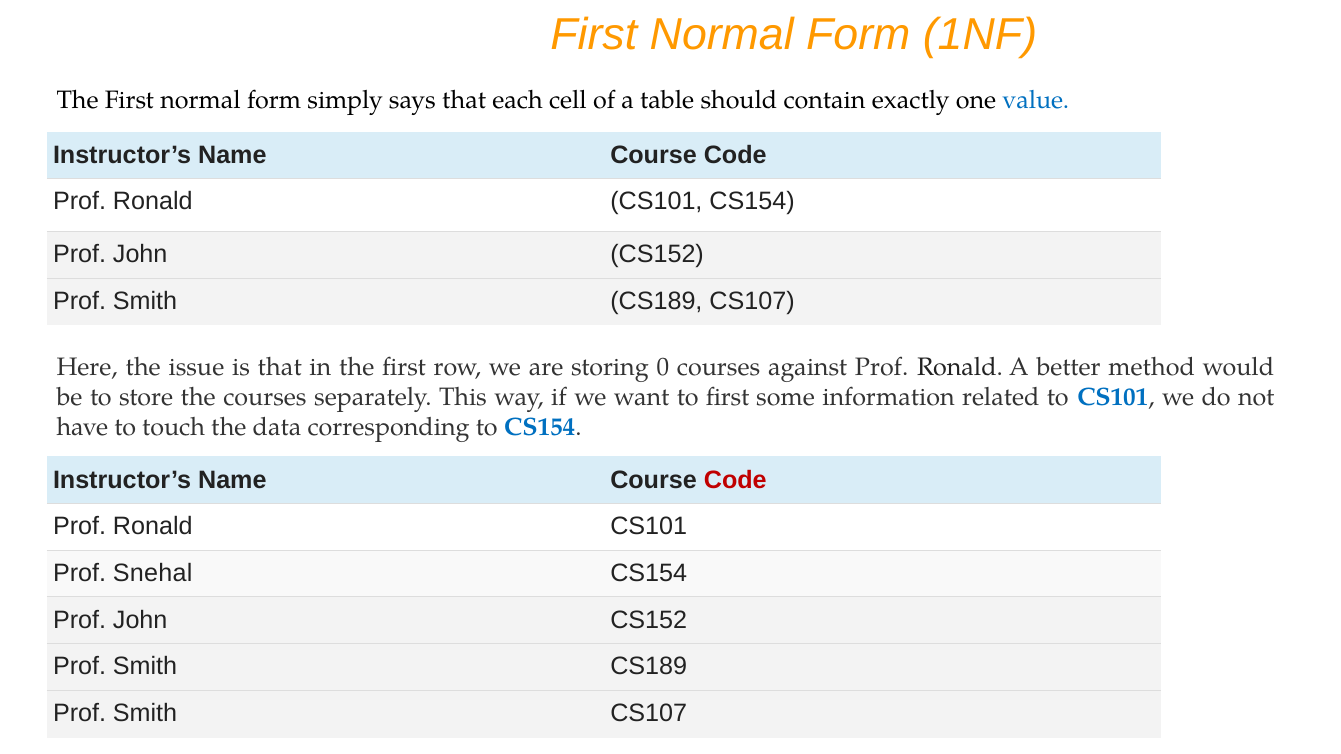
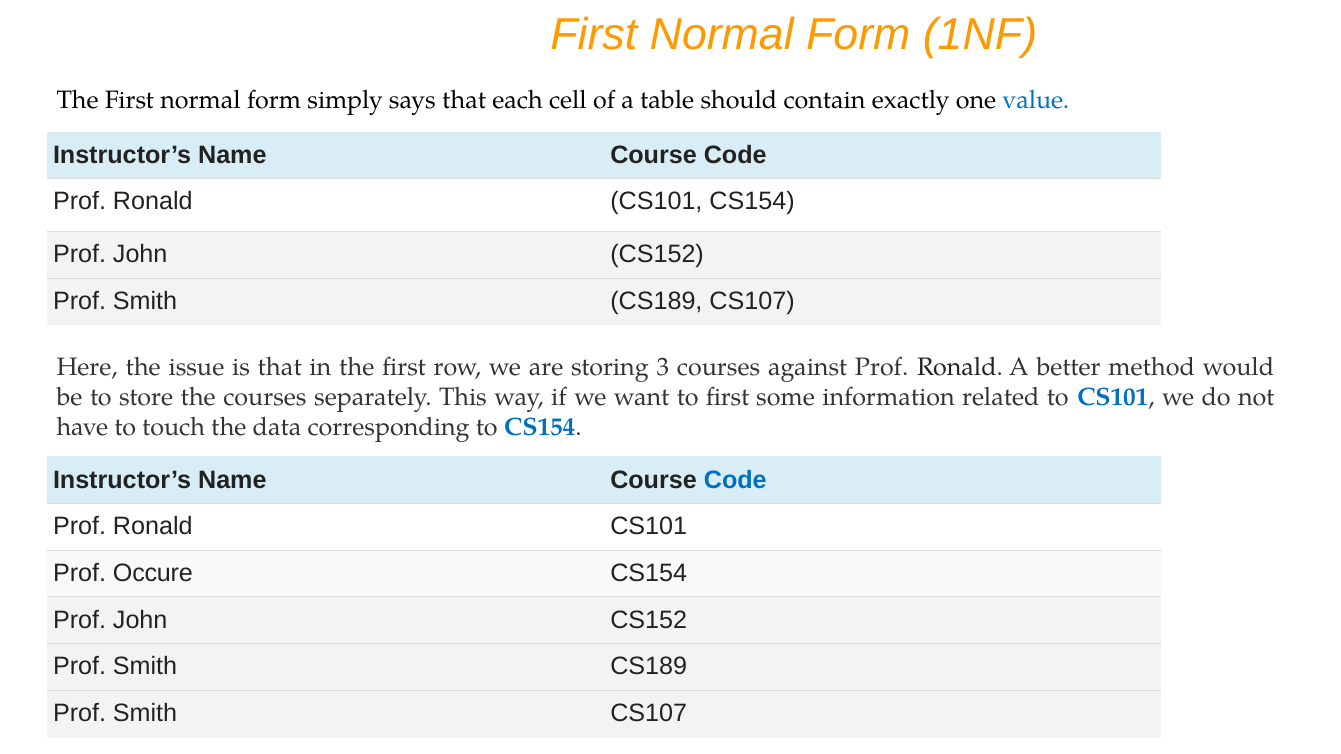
0: 0 -> 3
Code at (735, 480) colour: red -> blue
Snehal: Snehal -> Occure
